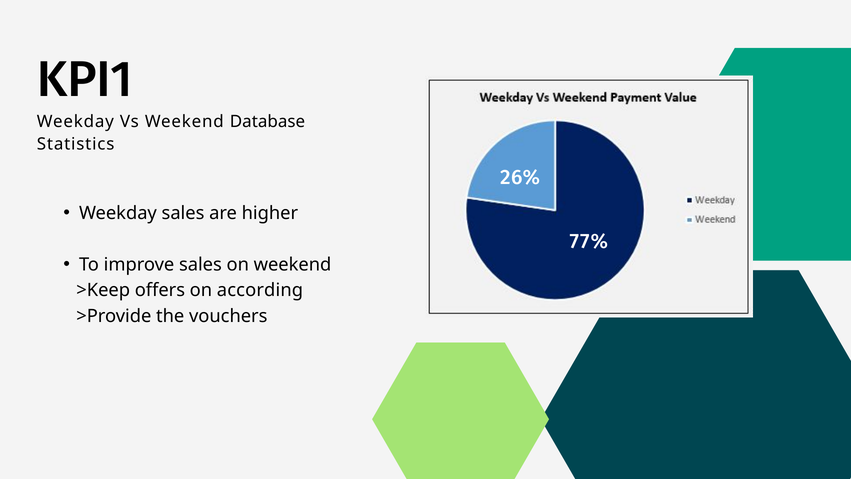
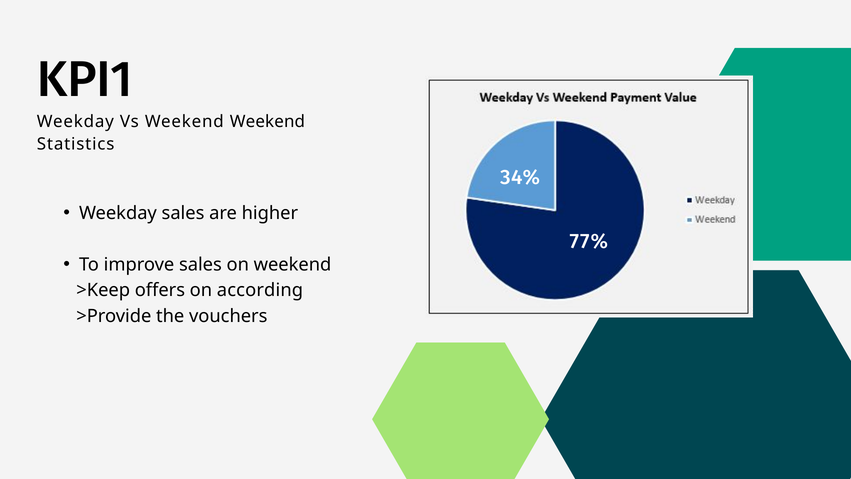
Weekend Database: Database -> Weekend
26%: 26% -> 34%
